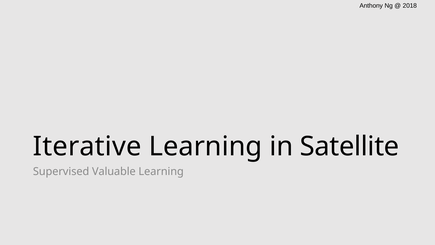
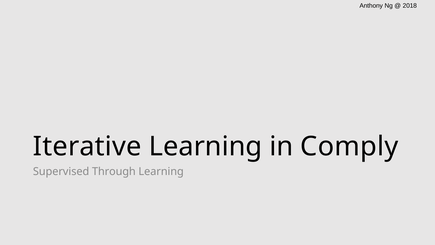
Satellite: Satellite -> Comply
Valuable: Valuable -> Through
